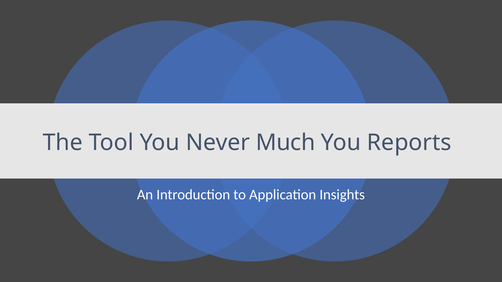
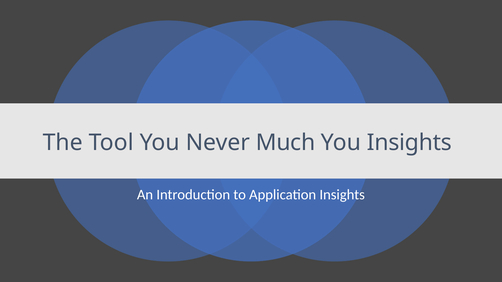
You Reports: Reports -> Insights
